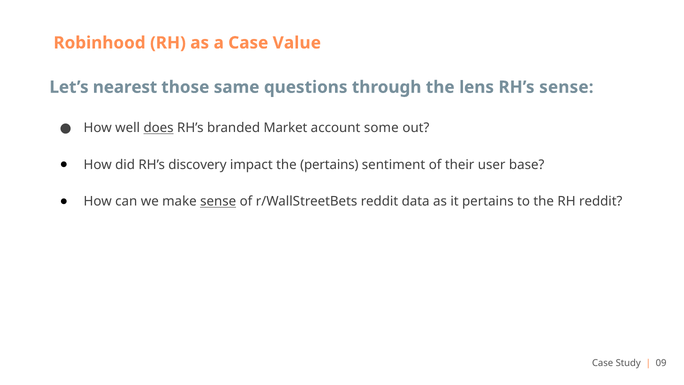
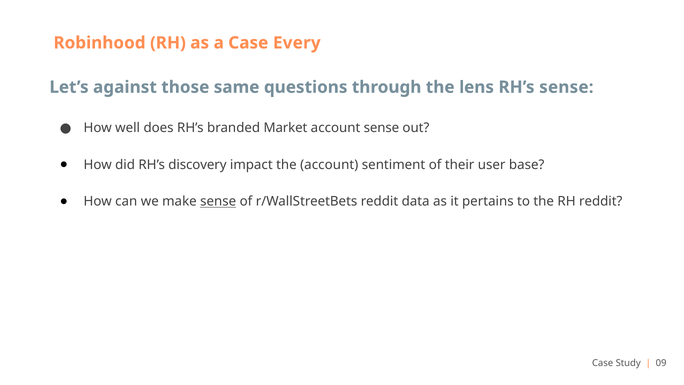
Value: Value -> Every
nearest: nearest -> against
does underline: present -> none
account some: some -> sense
the pertains: pertains -> account
